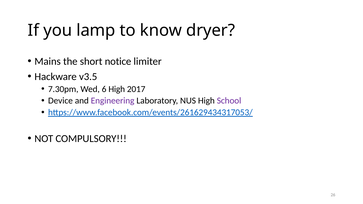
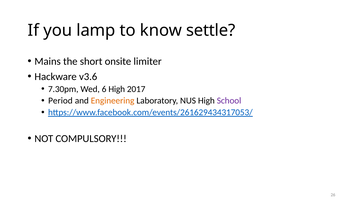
dryer: dryer -> settle
notice: notice -> onsite
v3.5: v3.5 -> v3.6
Device: Device -> Period
Engineering colour: purple -> orange
